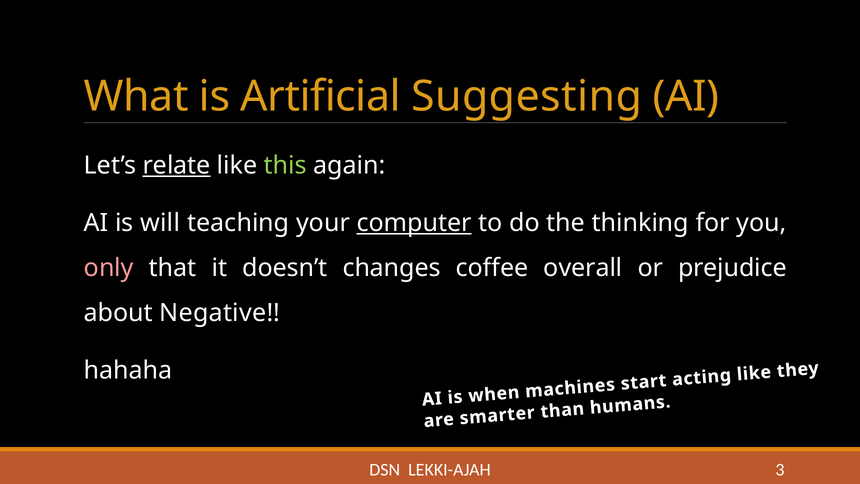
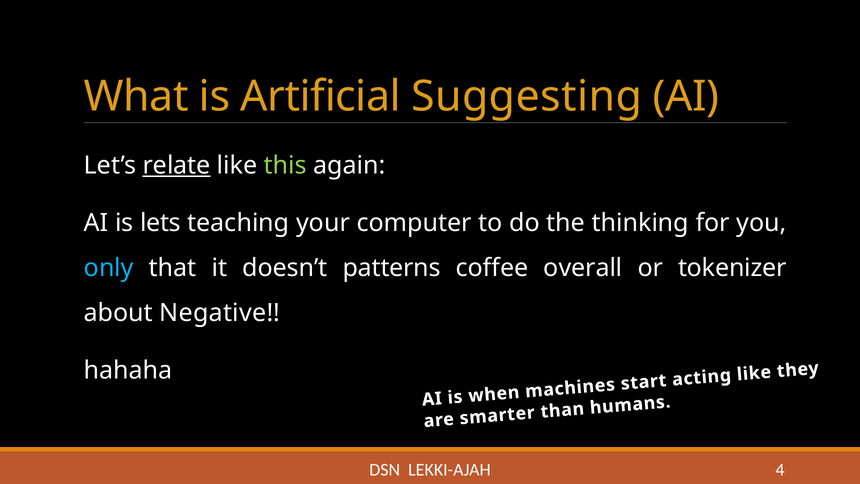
will: will -> lets
computer underline: present -> none
only colour: pink -> light blue
changes: changes -> patterns
prejudice: prejudice -> tokenizer
3: 3 -> 4
